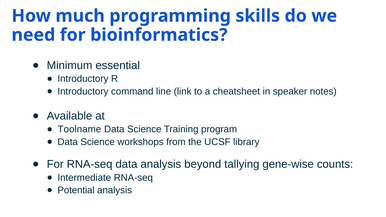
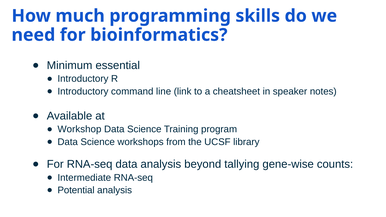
Toolname: Toolname -> Workshop
